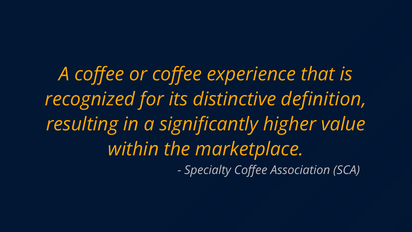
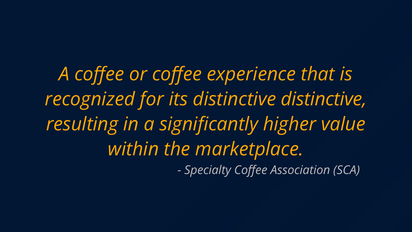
distinctive definition: definition -> distinctive
